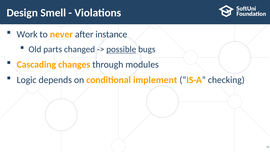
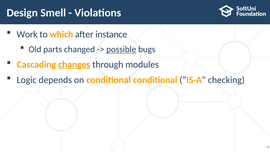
never: never -> which
changes underline: none -> present
conditional implement: implement -> conditional
